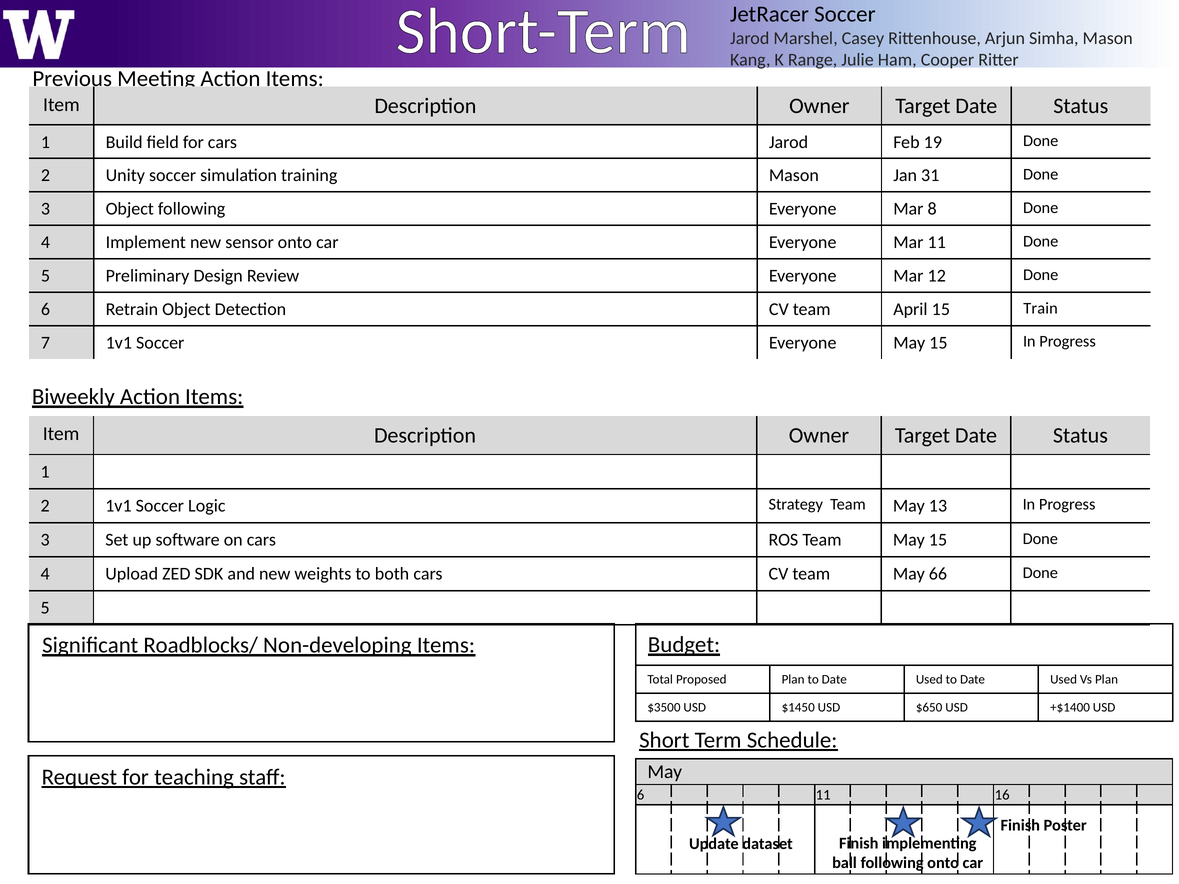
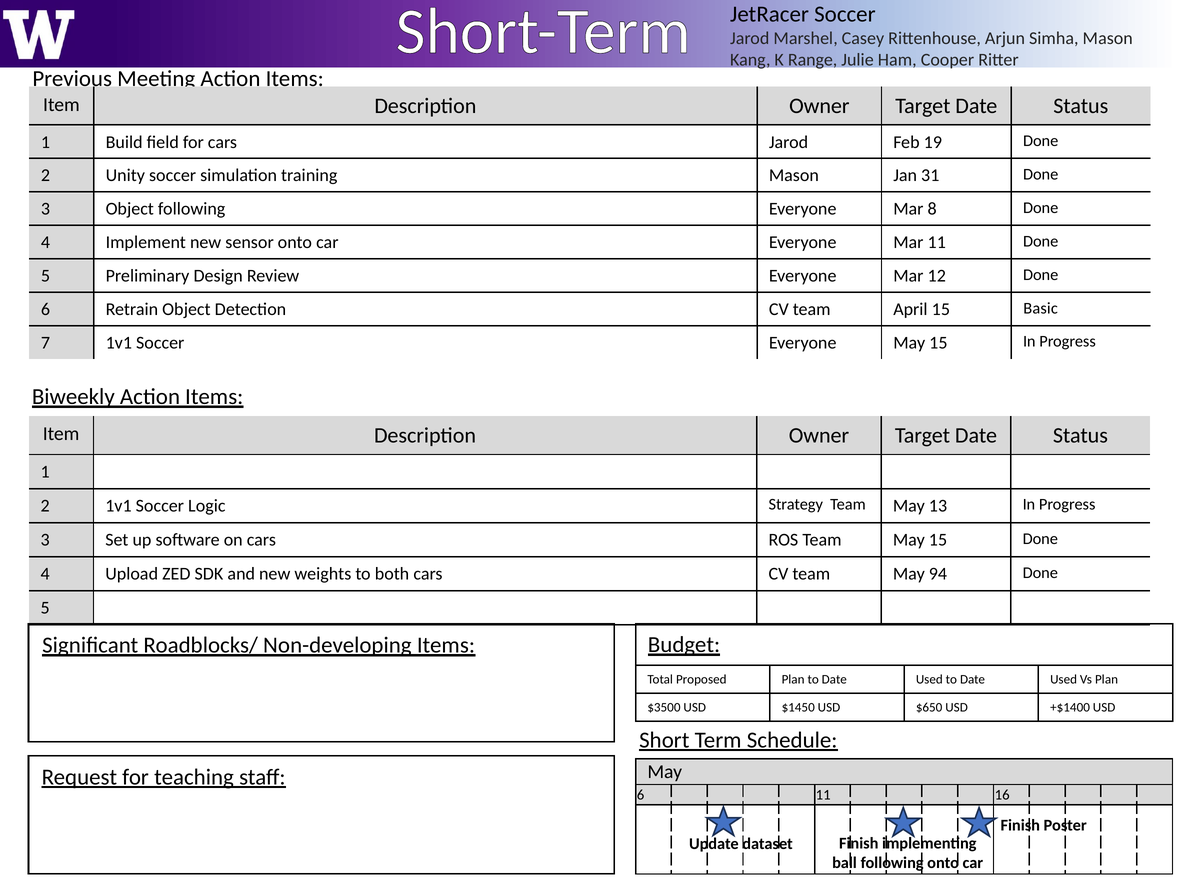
Train: Train -> Basic
66: 66 -> 94
